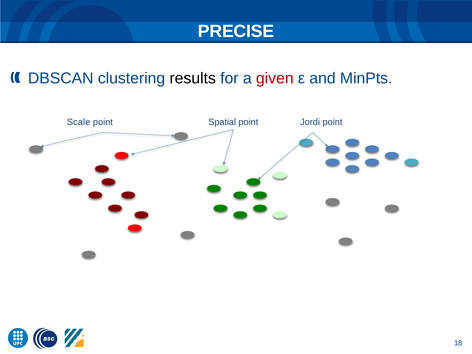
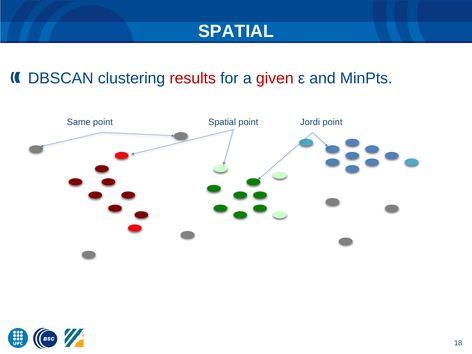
PRECISE at (236, 31): PRECISE -> SPATIAL
results colour: black -> red
Scale: Scale -> Same
